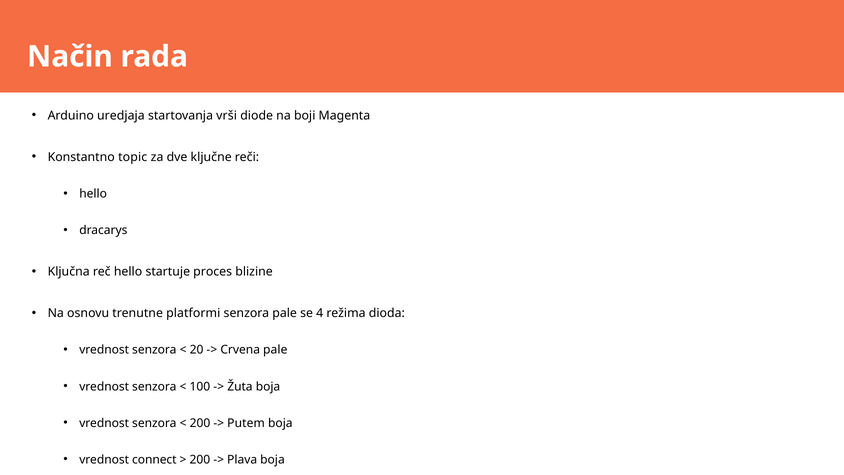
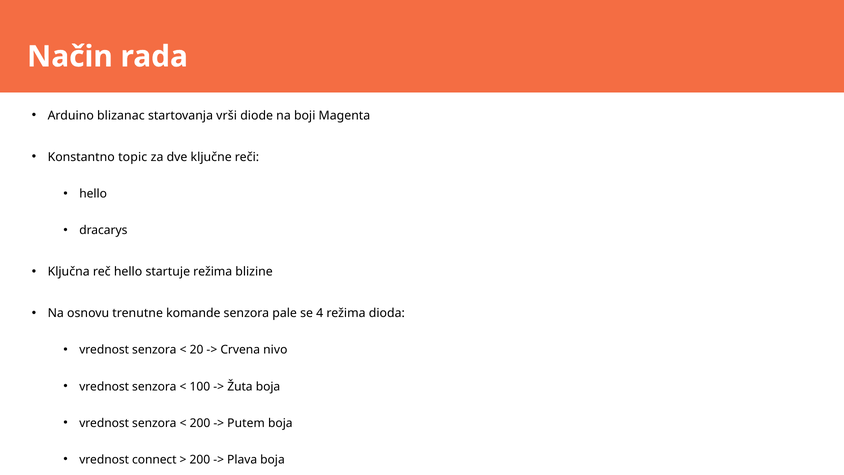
uredjaja: uredjaja -> blizanac
startuje proces: proces -> režima
platformi: platformi -> komande
Crvena pale: pale -> nivo
